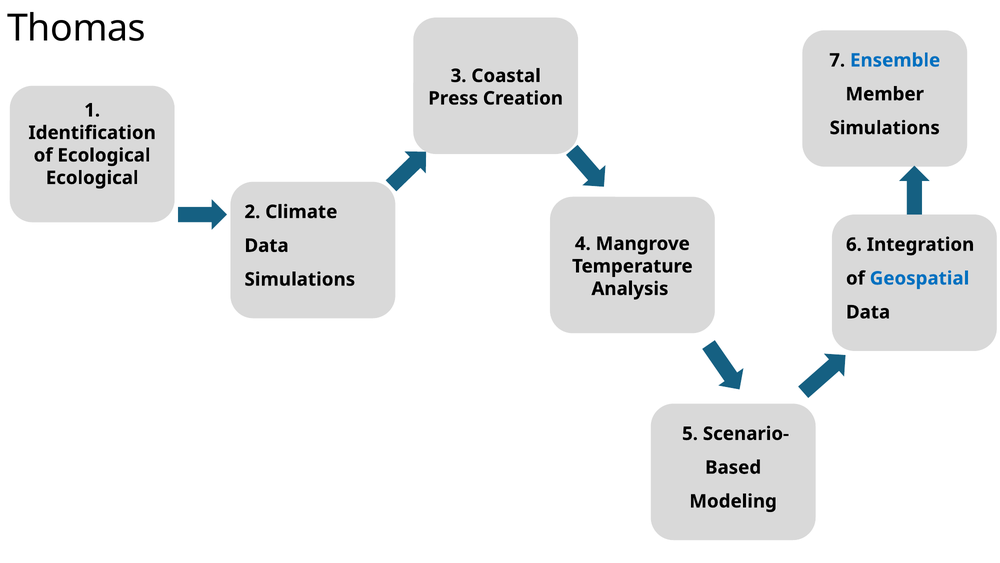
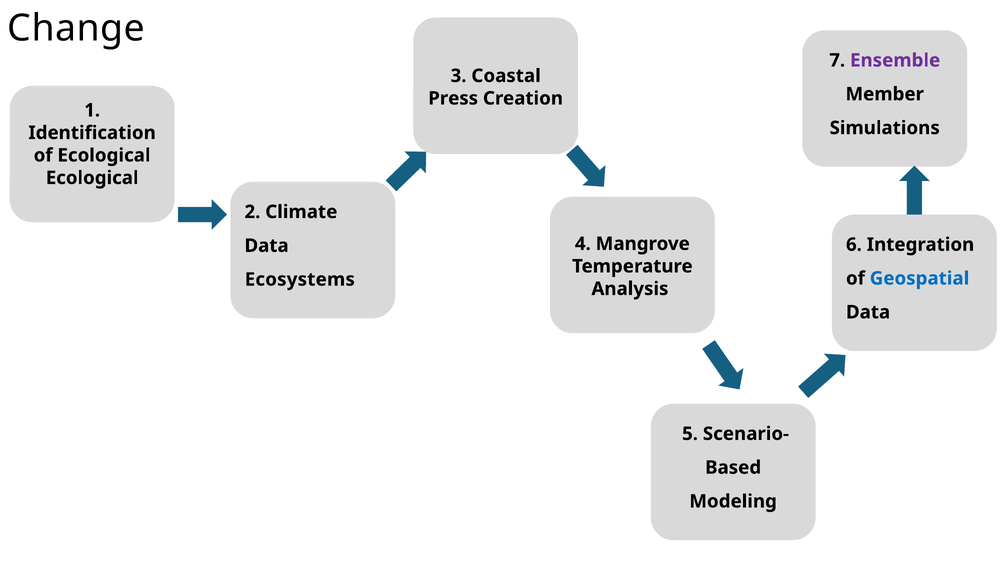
Thomas: Thomas -> Change
Ensemble colour: blue -> purple
Simulations at (300, 279): Simulations -> Ecosystems
